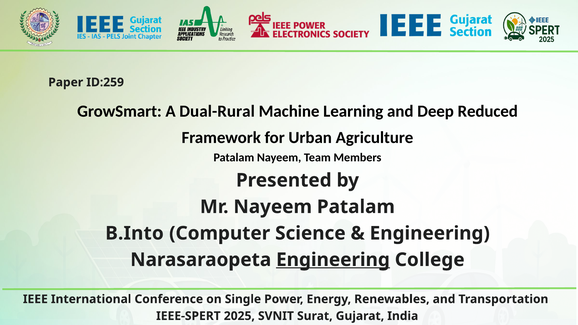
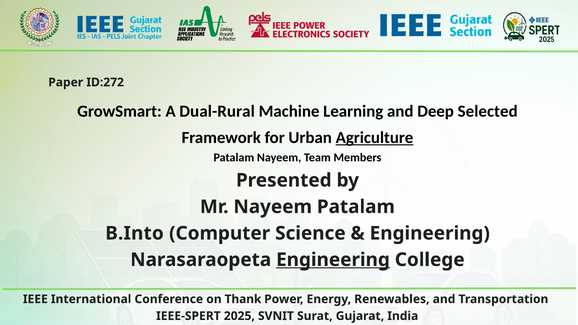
ID:259: ID:259 -> ID:272
Reduced: Reduced -> Selected
Agriculture underline: none -> present
Single: Single -> Thank
